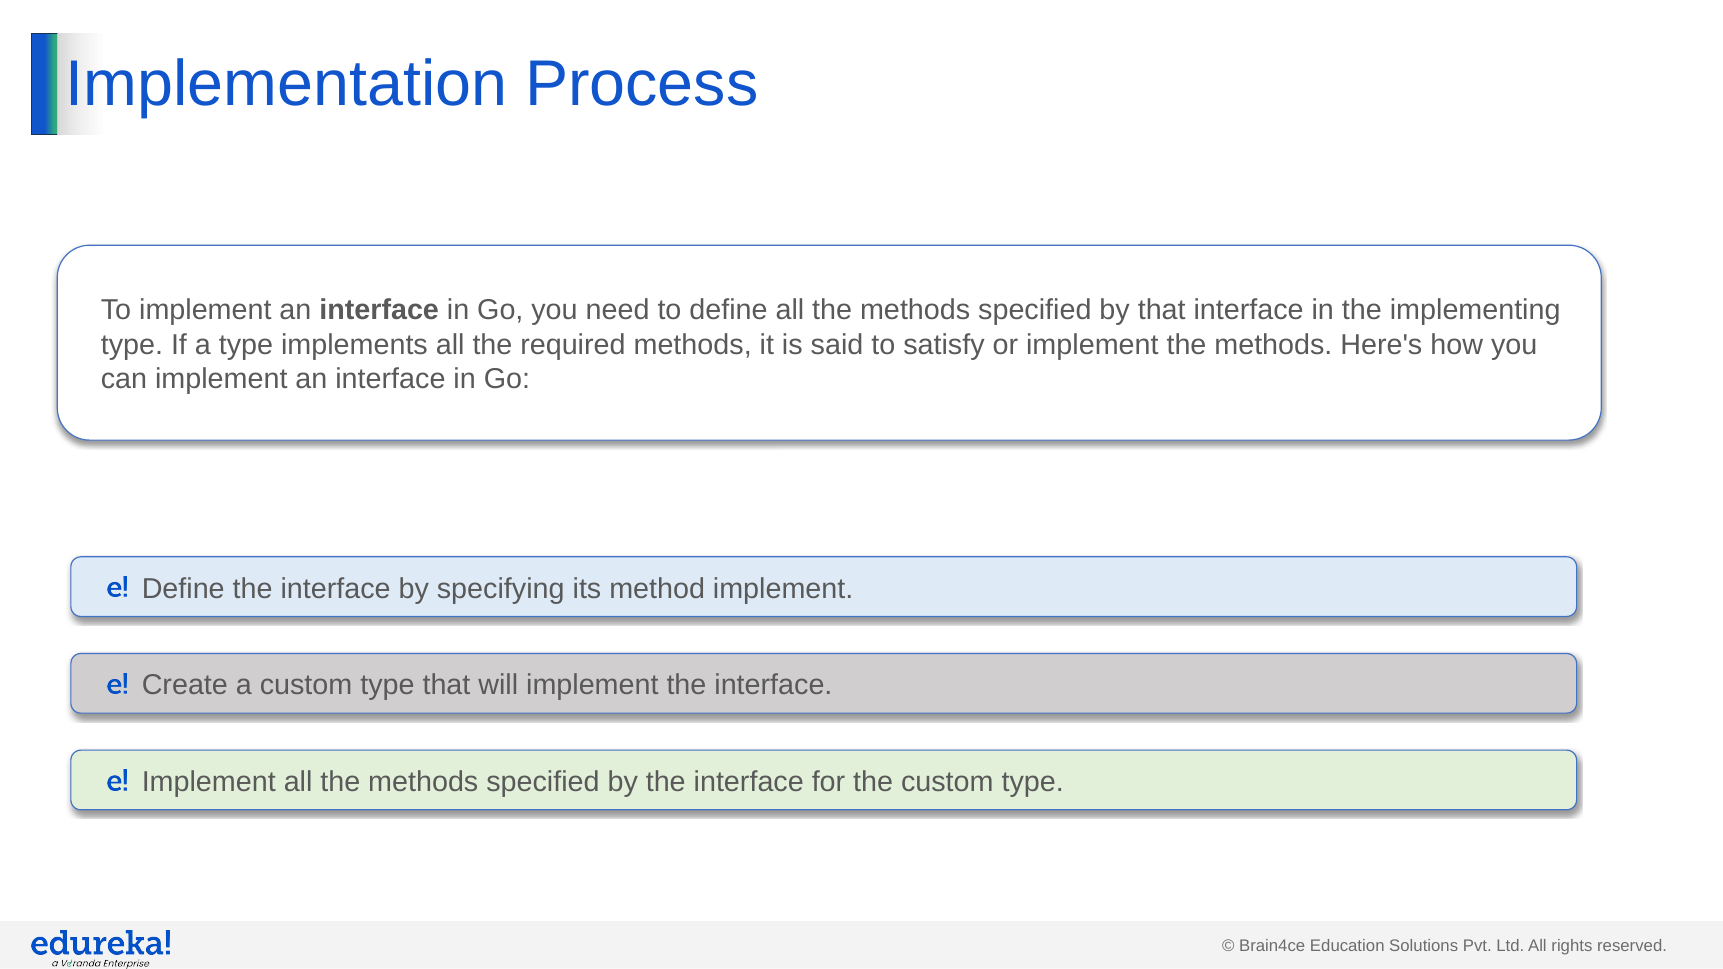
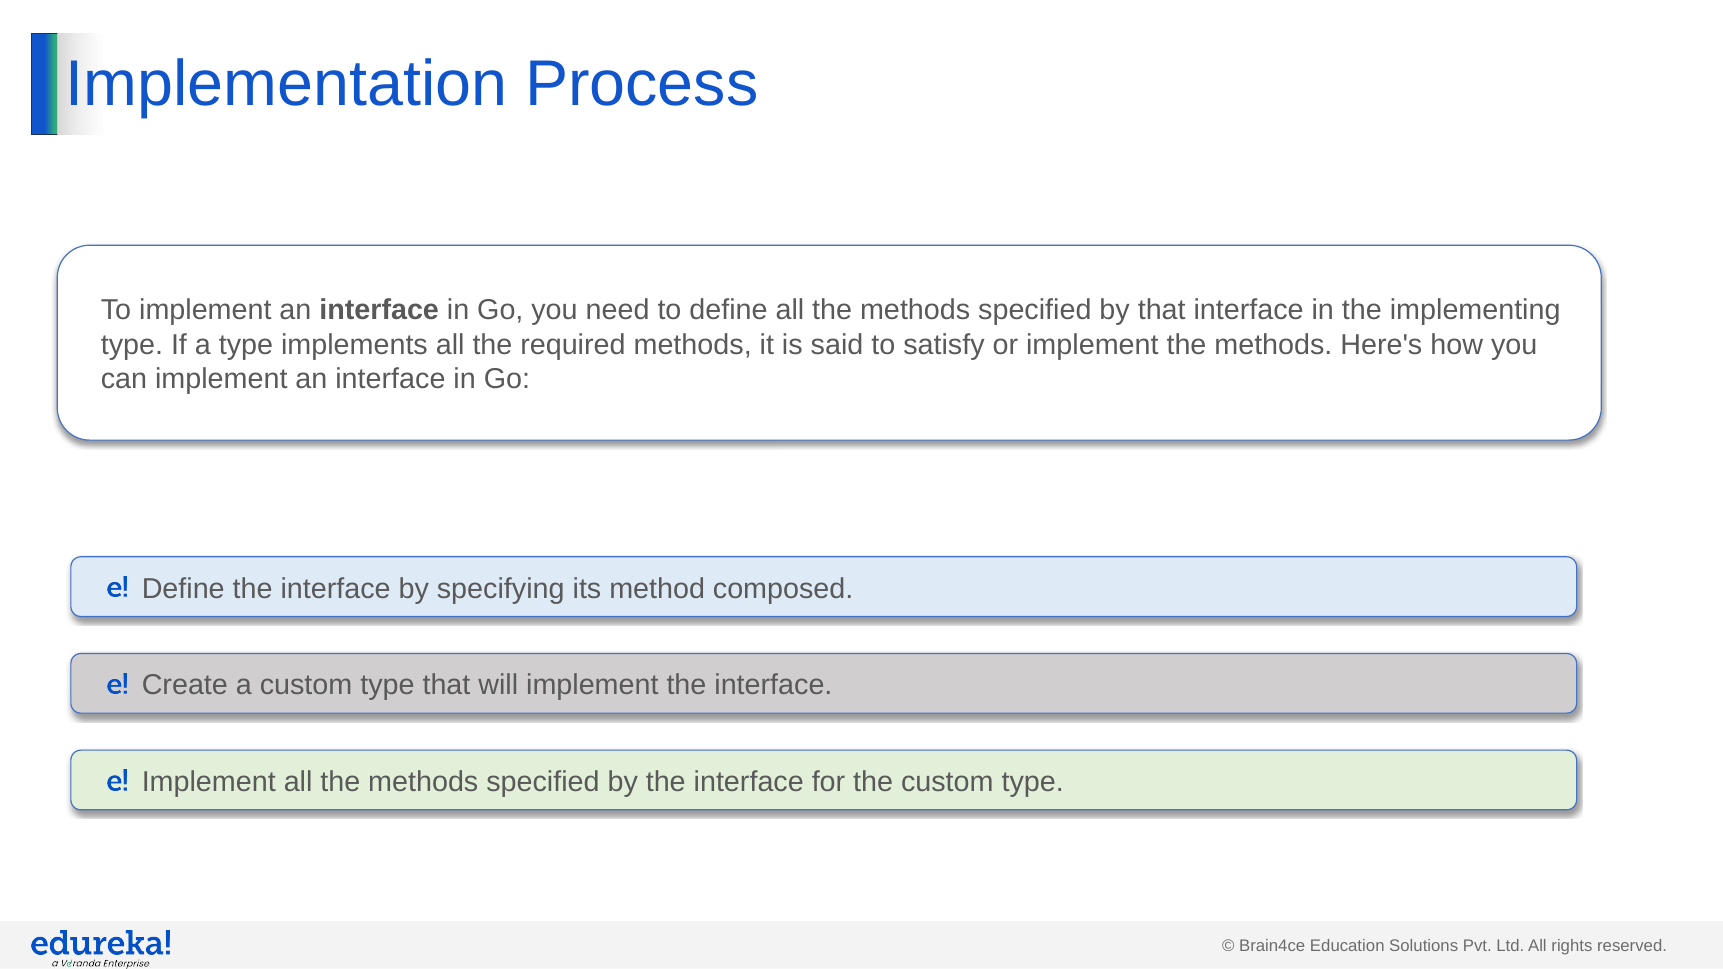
method implement: implement -> composed
